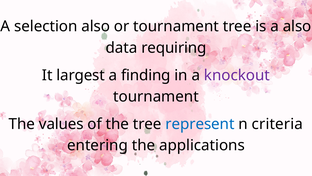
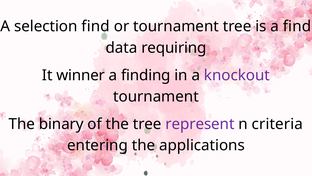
selection also: also -> find
a also: also -> find
largest: largest -> winner
values: values -> binary
represent colour: blue -> purple
